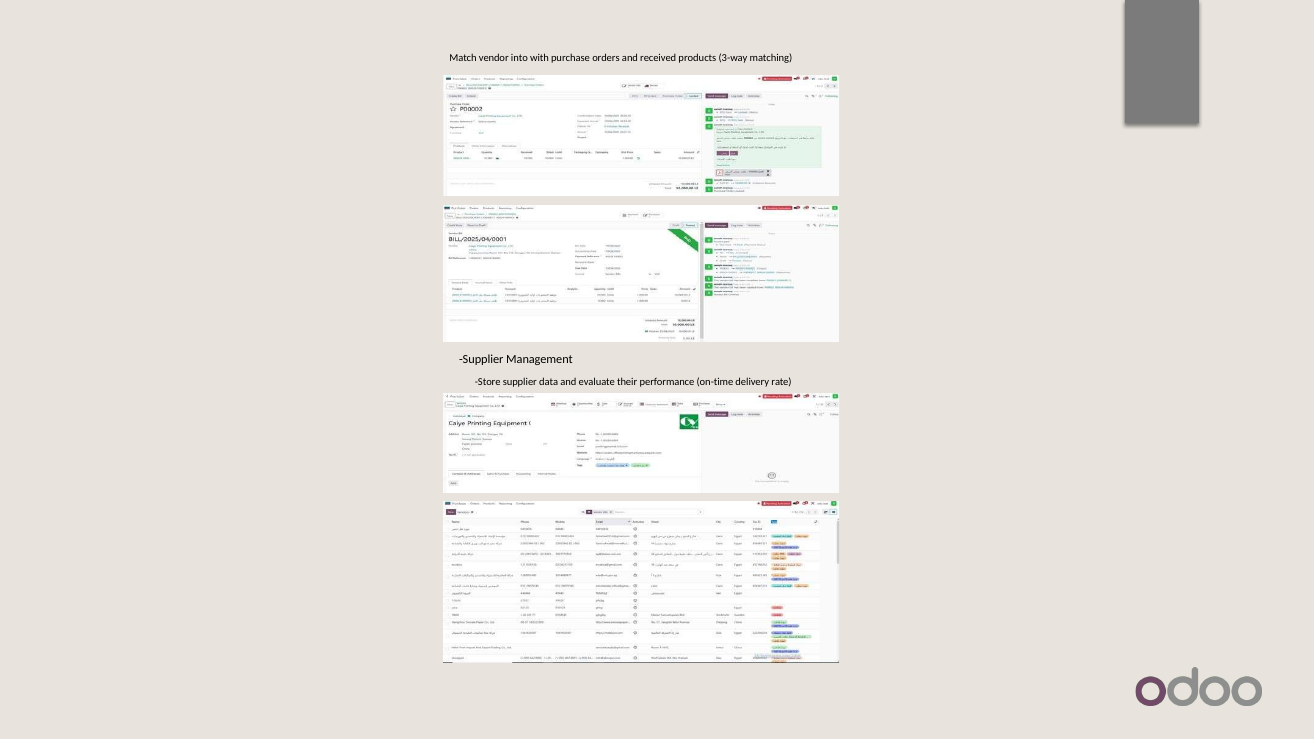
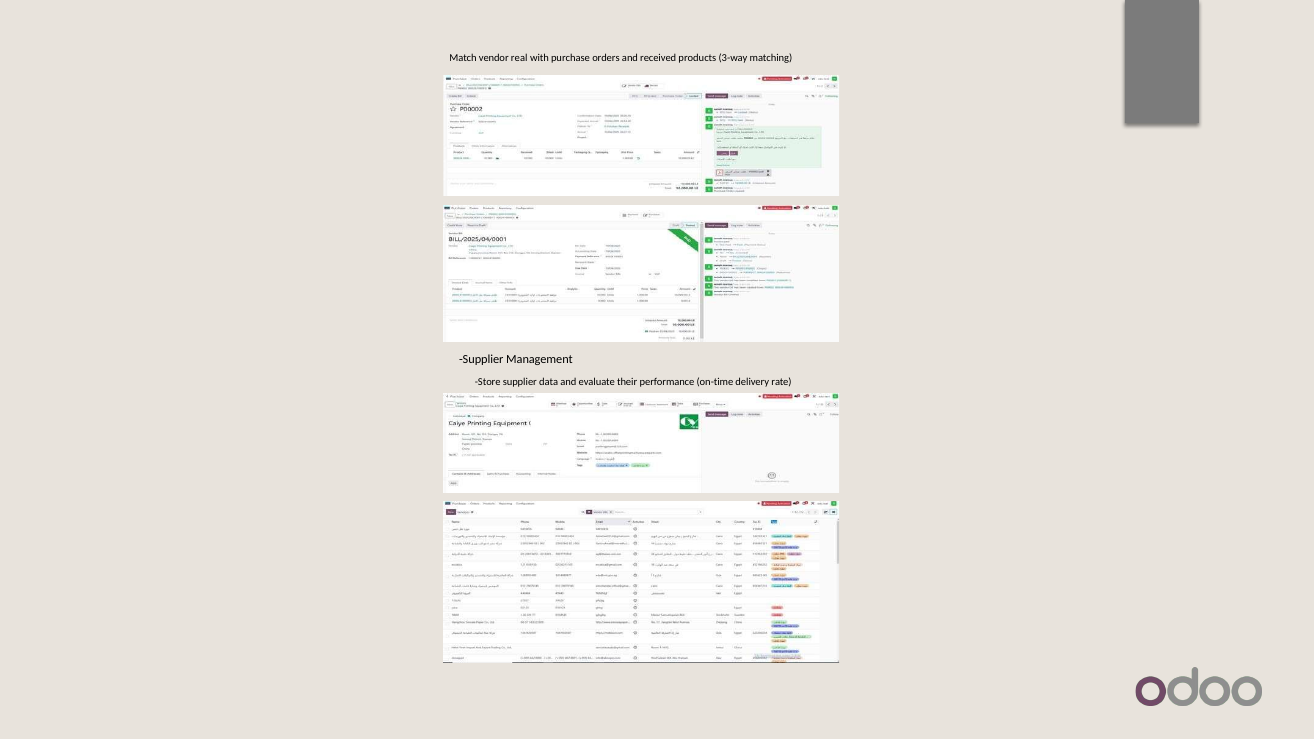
into: into -> real
